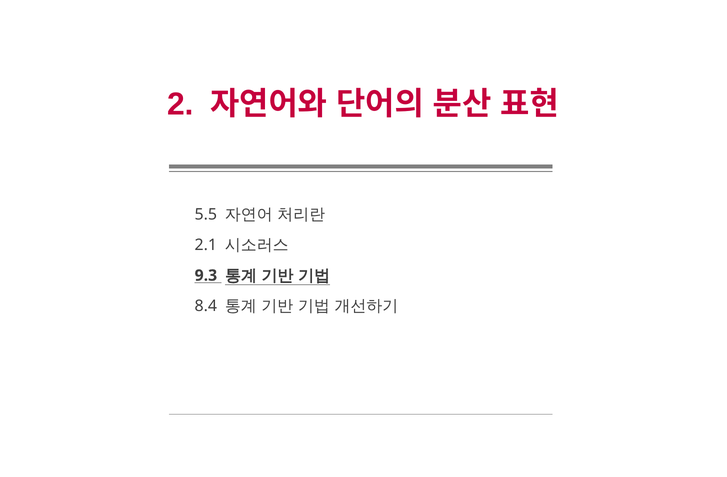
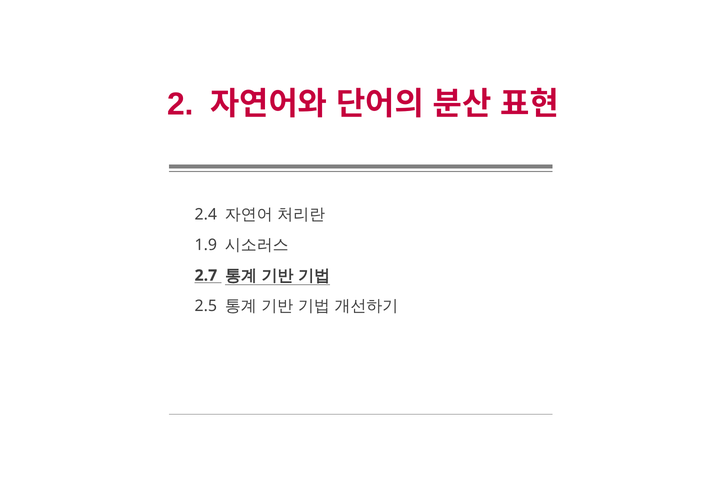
5.5: 5.5 -> 2.4
2.1: 2.1 -> 1.9
9.3: 9.3 -> 2.7
8.4: 8.4 -> 2.5
